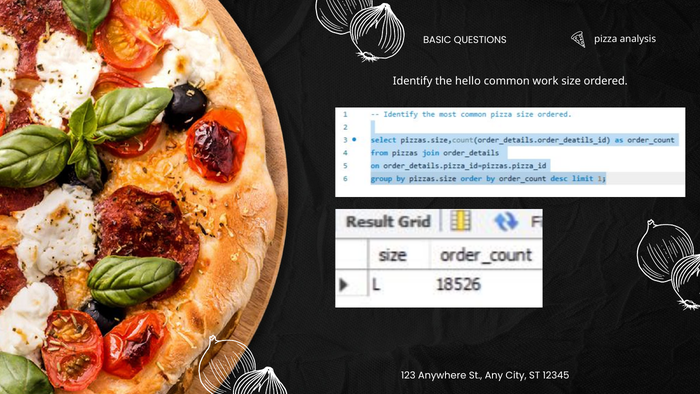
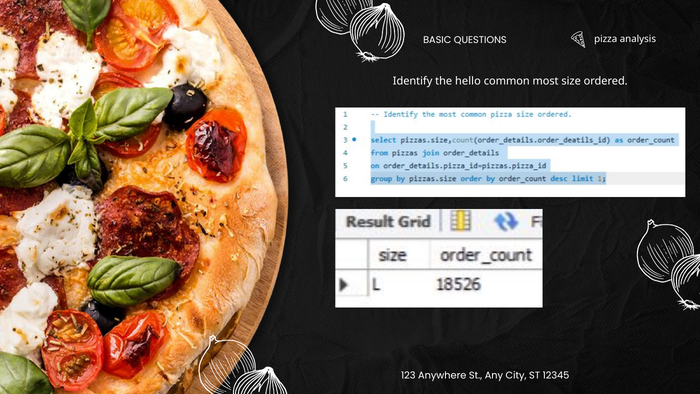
work: work -> most
